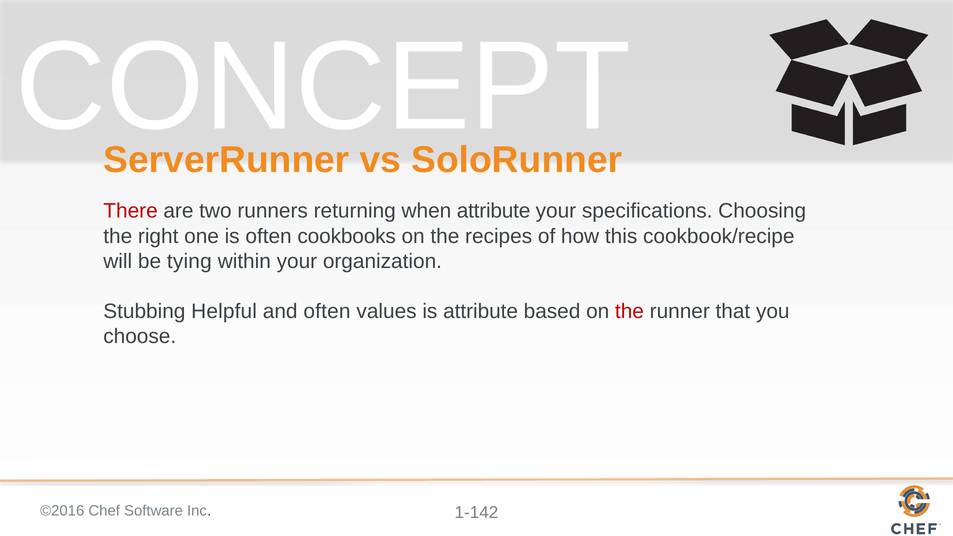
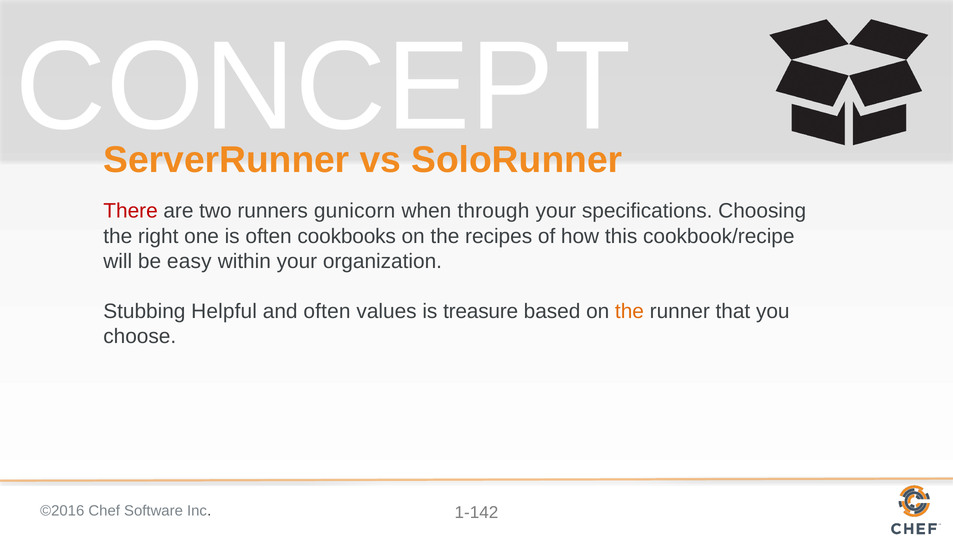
returning: returning -> gunicorn
when attribute: attribute -> through
tying: tying -> easy
is attribute: attribute -> treasure
the at (629, 311) colour: red -> orange
